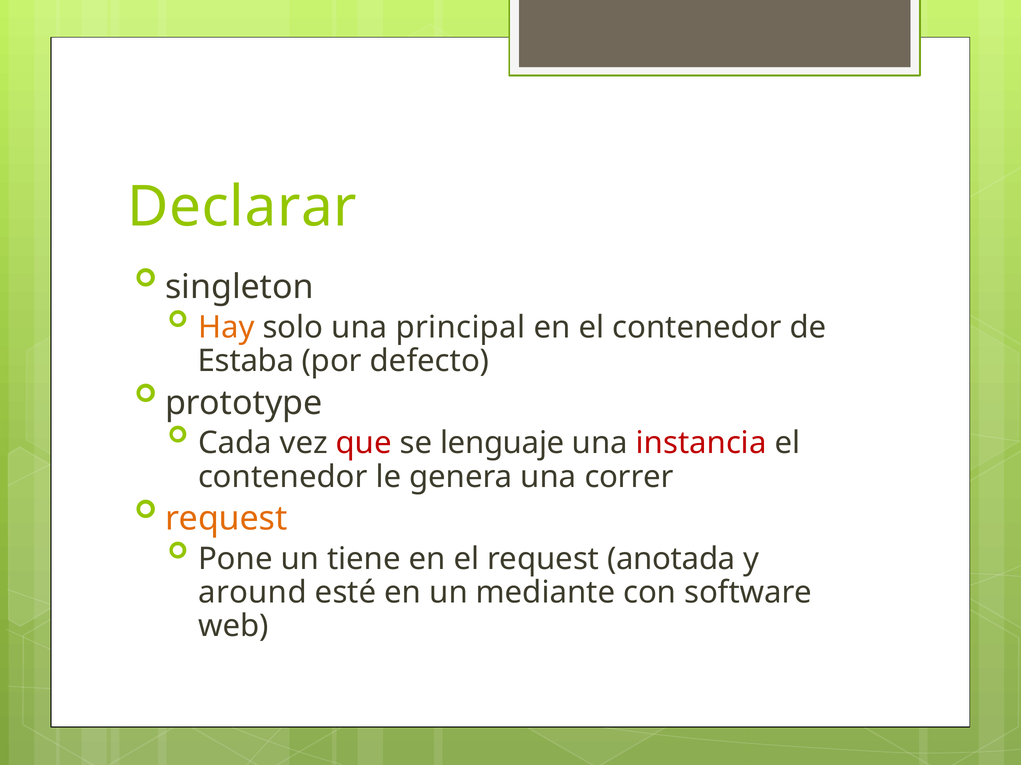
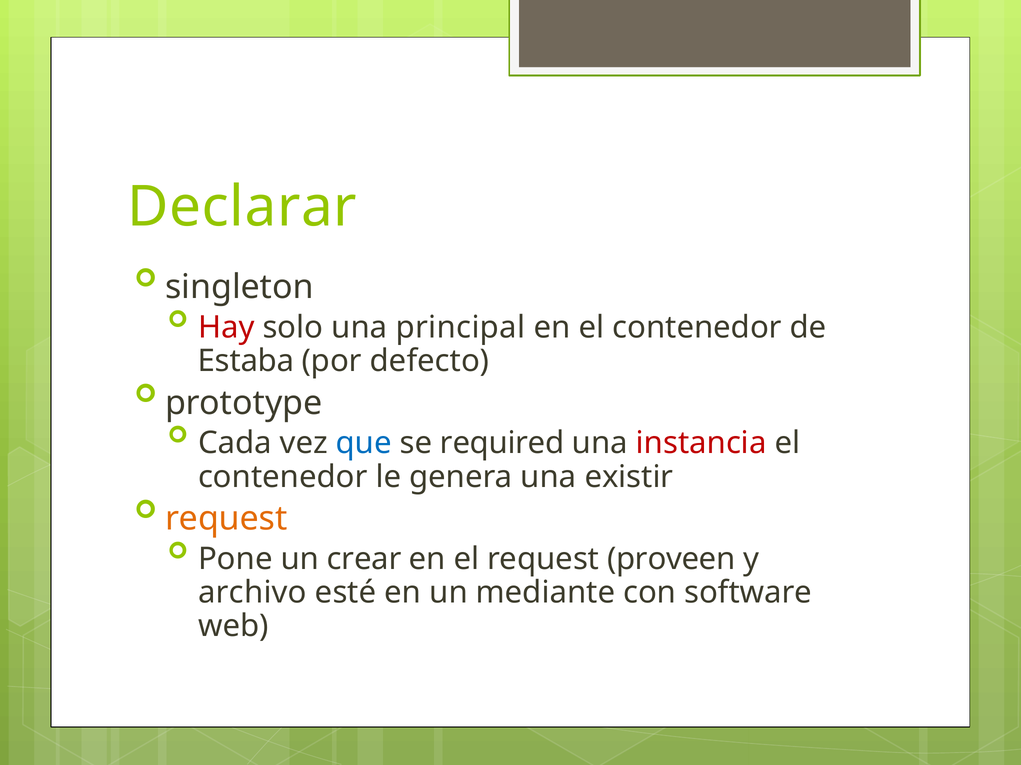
Hay colour: orange -> red
que colour: red -> blue
lenguaje: lenguaje -> required
correr: correr -> existir
tiene: tiene -> crear
anotada: anotada -> proveen
around: around -> archivo
